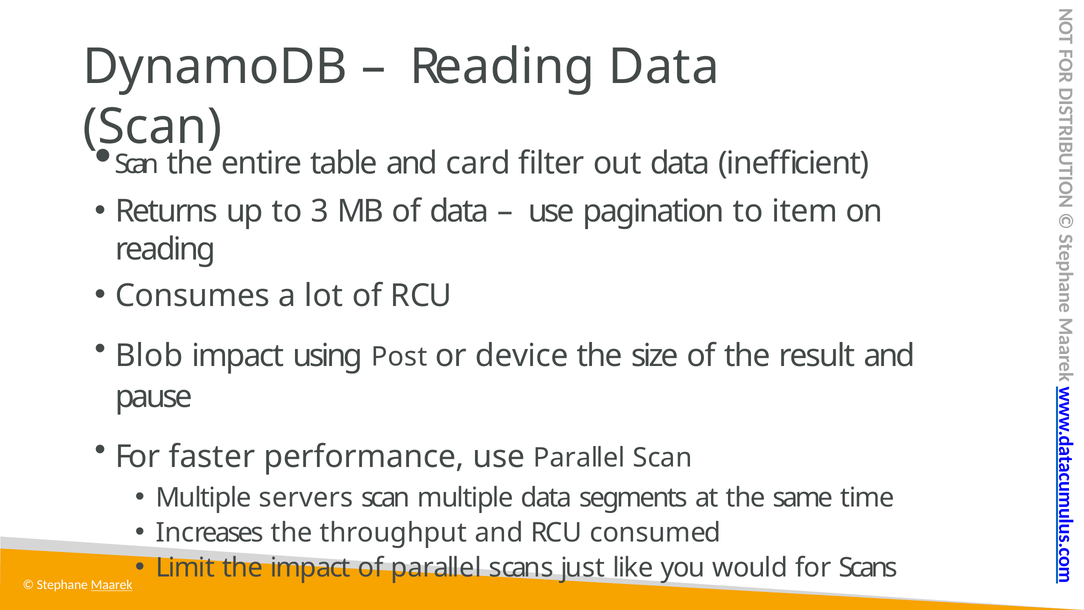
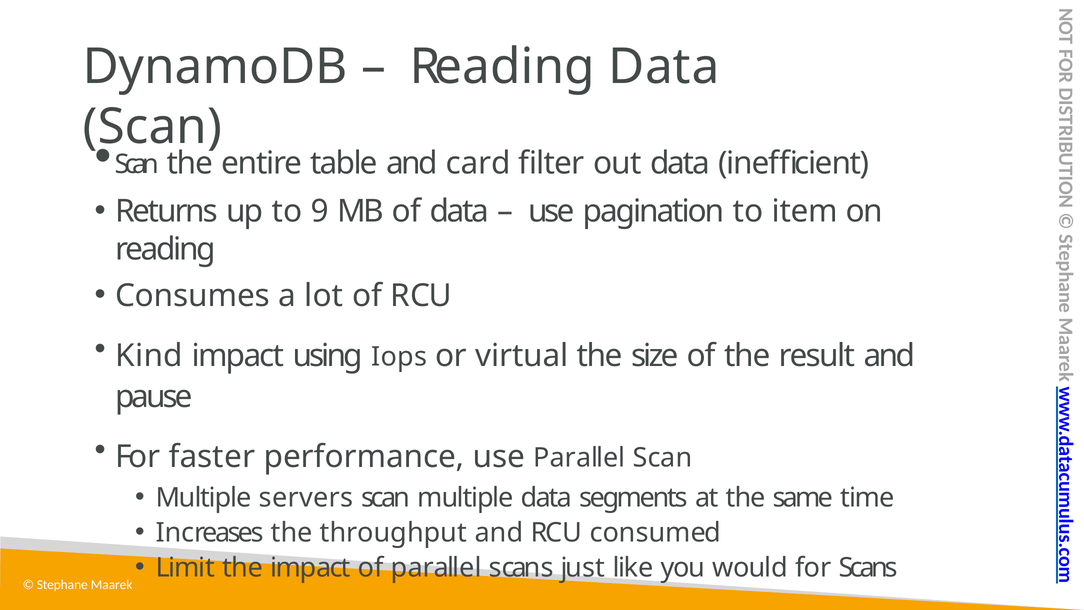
3: 3 -> 9
Blob: Blob -> Kind
Post: Post -> Iops
device: device -> virtual
Maarek underline: present -> none
